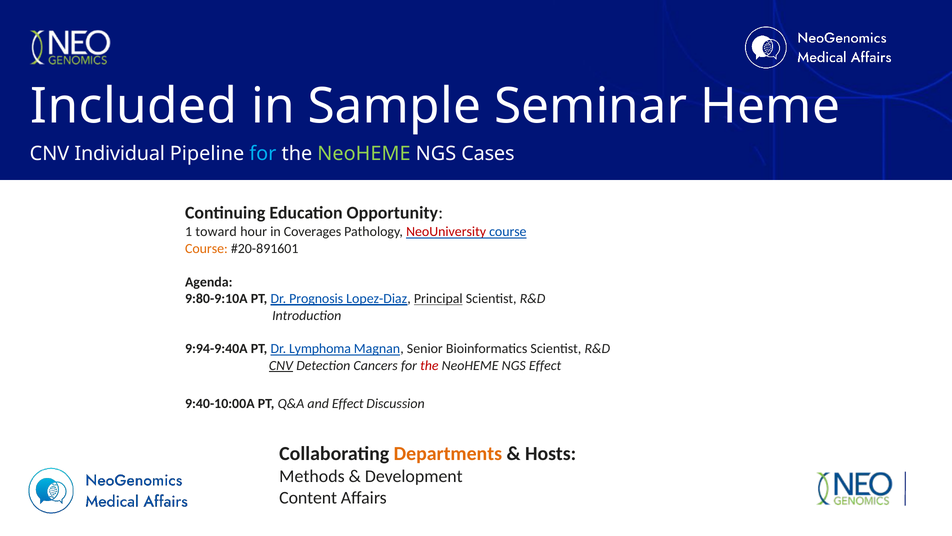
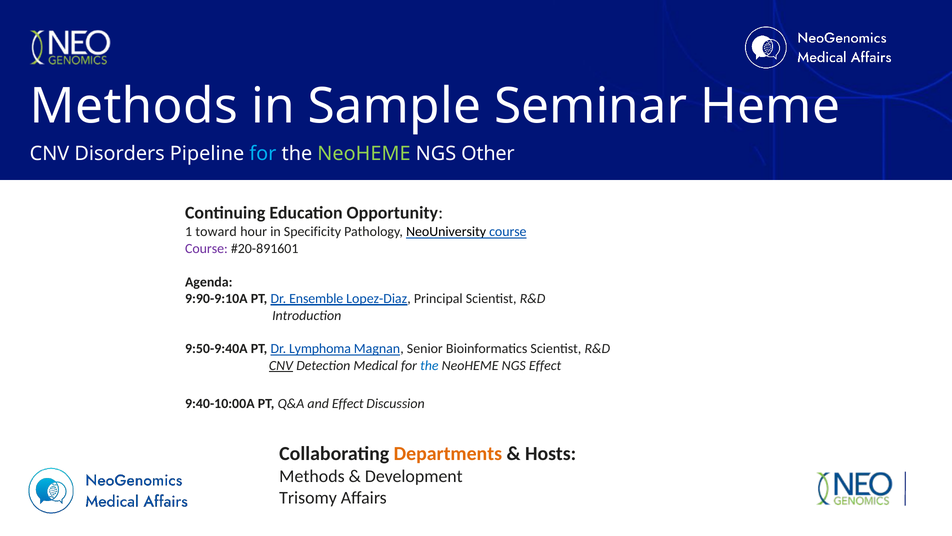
Included at (134, 106): Included -> Methods
Individual: Individual -> Disorders
Cases: Cases -> Other
Coverages: Coverages -> Specificity
NeoUniversity colour: red -> black
Course at (206, 249) colour: orange -> purple
9:80-9:10A: 9:80-9:10A -> 9:90-9:10A
Prognosis: Prognosis -> Ensemble
Principal underline: present -> none
9:94-9:40A: 9:94-9:40A -> 9:50-9:40A
Cancers: Cancers -> Medical
the at (429, 365) colour: red -> blue
Content: Content -> Trisomy
